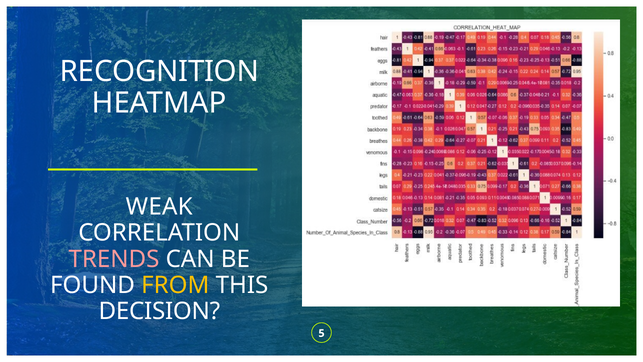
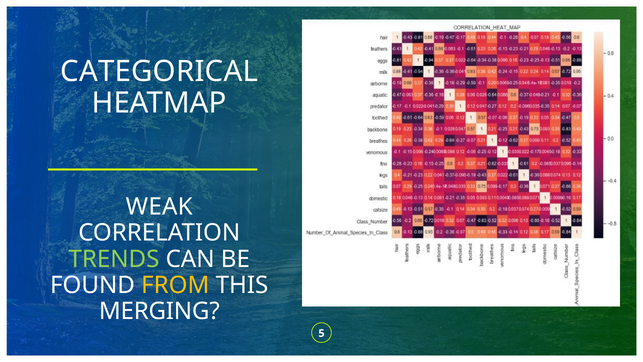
RECOGNITION: RECOGNITION -> CATEGORICAL
TRENDS colour: pink -> light green
DECISION: DECISION -> MERGING
